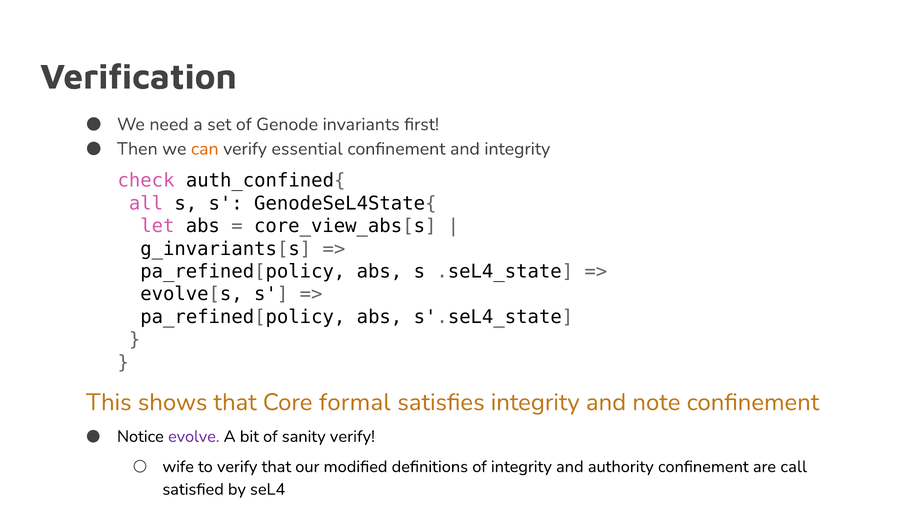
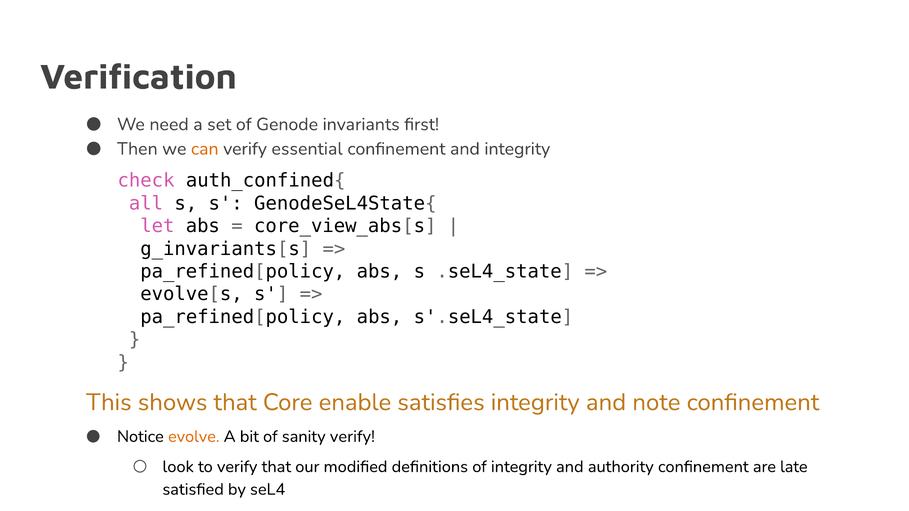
formal: formal -> enable
evolve colour: purple -> orange
wife: wife -> look
call: call -> late
